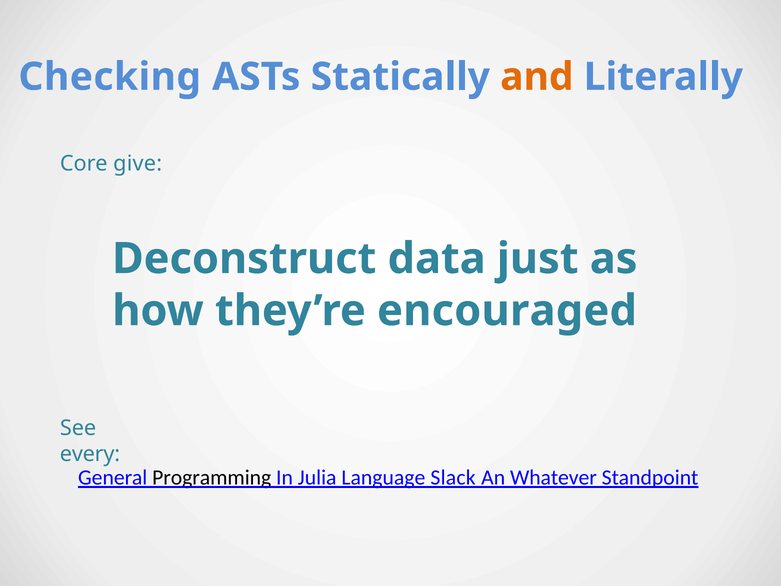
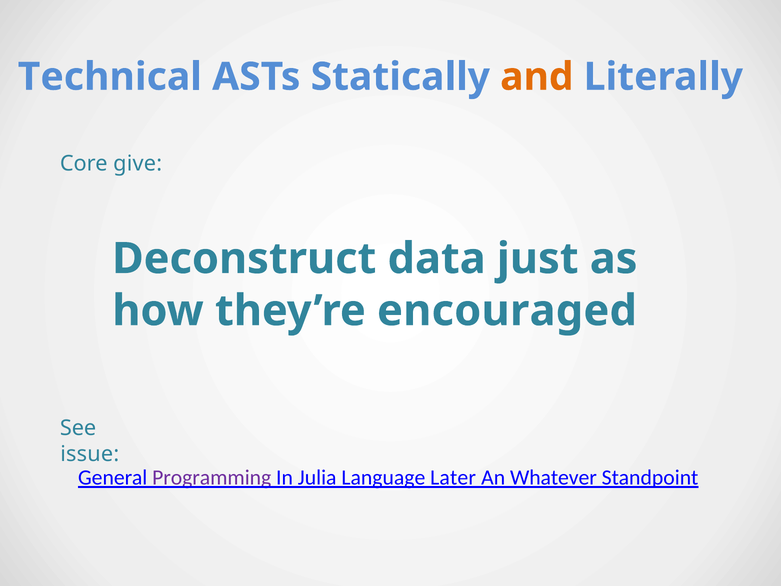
Checking: Checking -> Technical
every: every -> issue
Programming colour: black -> purple
Slack: Slack -> Later
